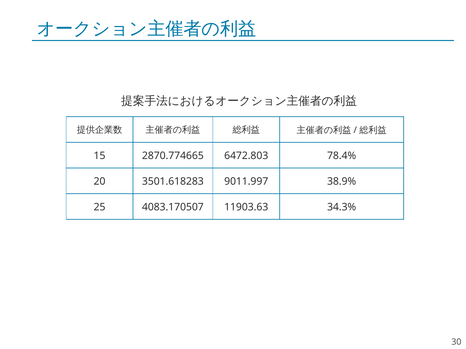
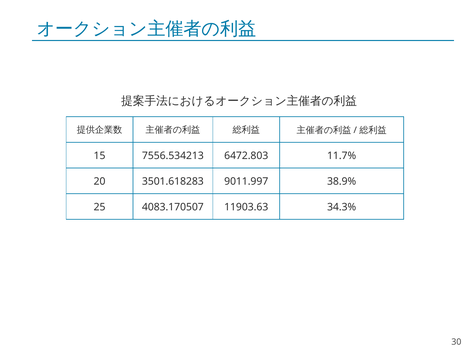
2870.774665: 2870.774665 -> 7556.534213
78.4%: 78.4% -> 11.7%
